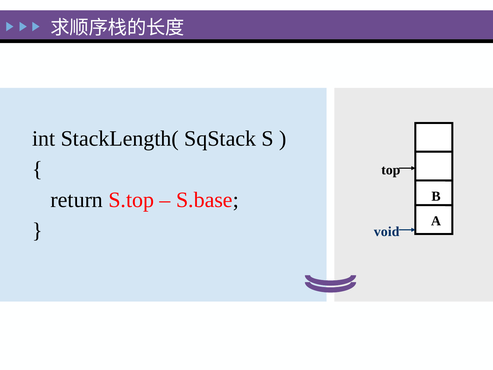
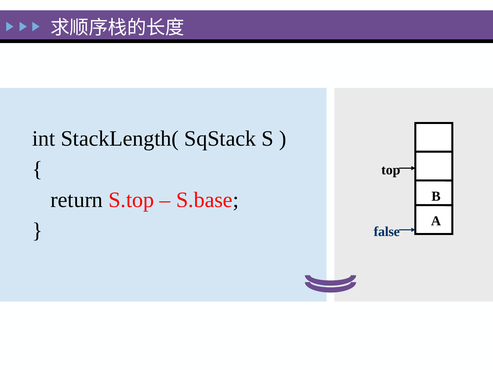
void: void -> false
